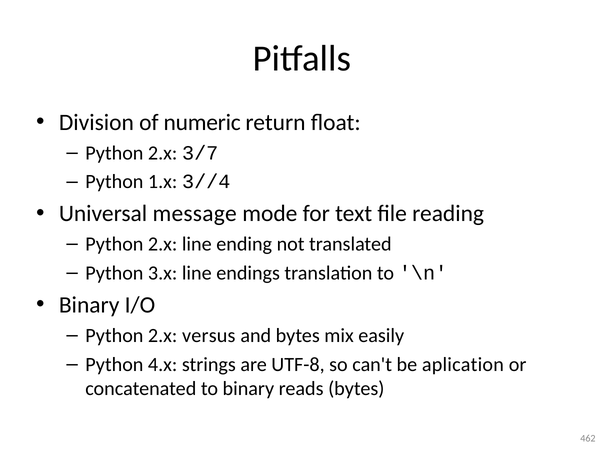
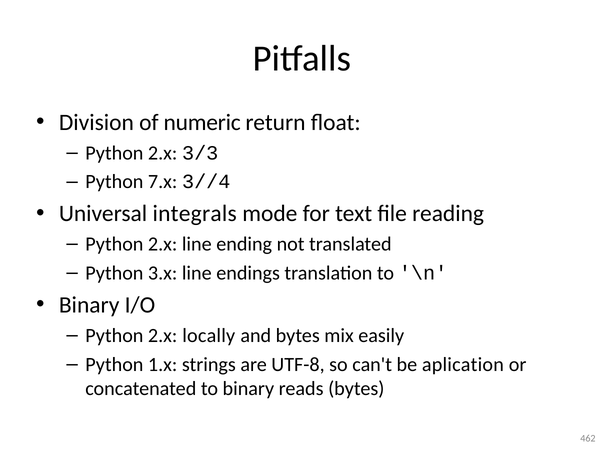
3/7: 3/7 -> 3/3
1.x: 1.x -> 7.x
message: message -> integrals
versus: versus -> locally
4.x: 4.x -> 1.x
